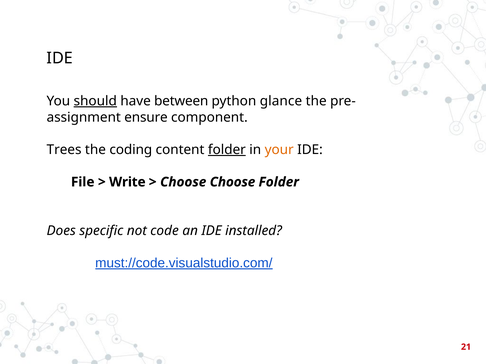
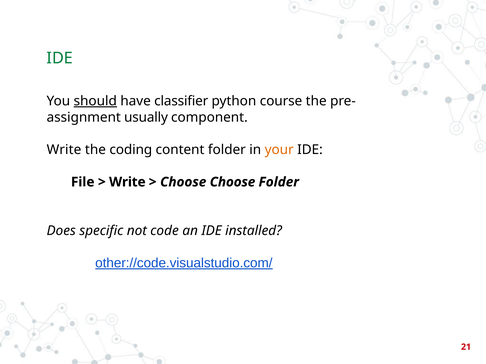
IDE at (60, 58) colour: black -> green
between: between -> classifier
glance: glance -> course
ensure: ensure -> usually
Trees at (64, 150): Trees -> Write
folder at (227, 150) underline: present -> none
must://code.visualstudio.com/: must://code.visualstudio.com/ -> other://code.visualstudio.com/
